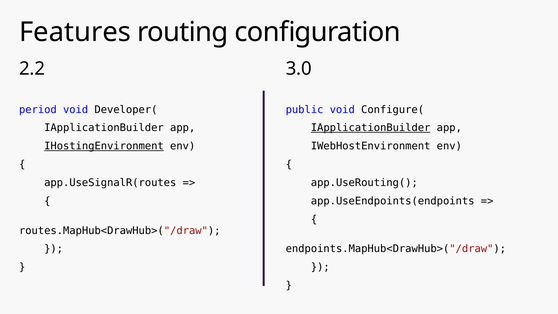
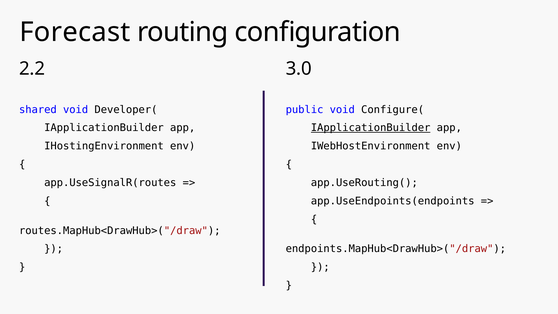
Features: Features -> Forecast
period: period -> shared
IHostingEnvironment underline: present -> none
